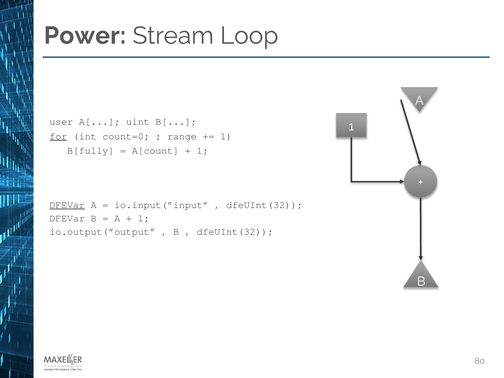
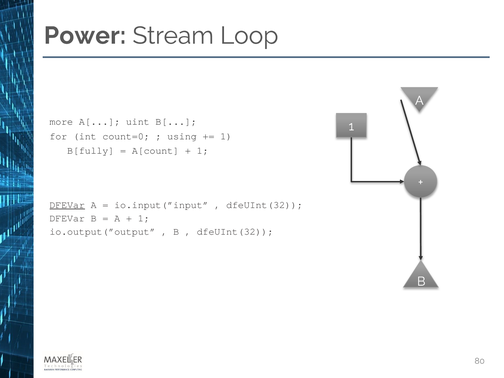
user: user -> more
for underline: present -> none
range: range -> using
